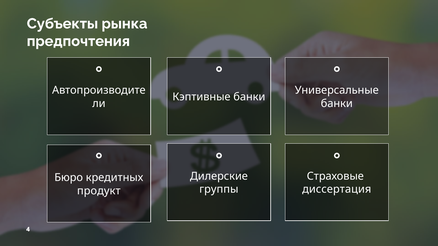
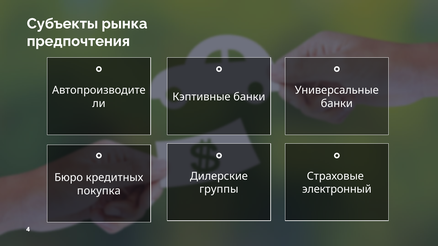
диссертация: диссертация -> электронный
продукт: продукт -> покупка
